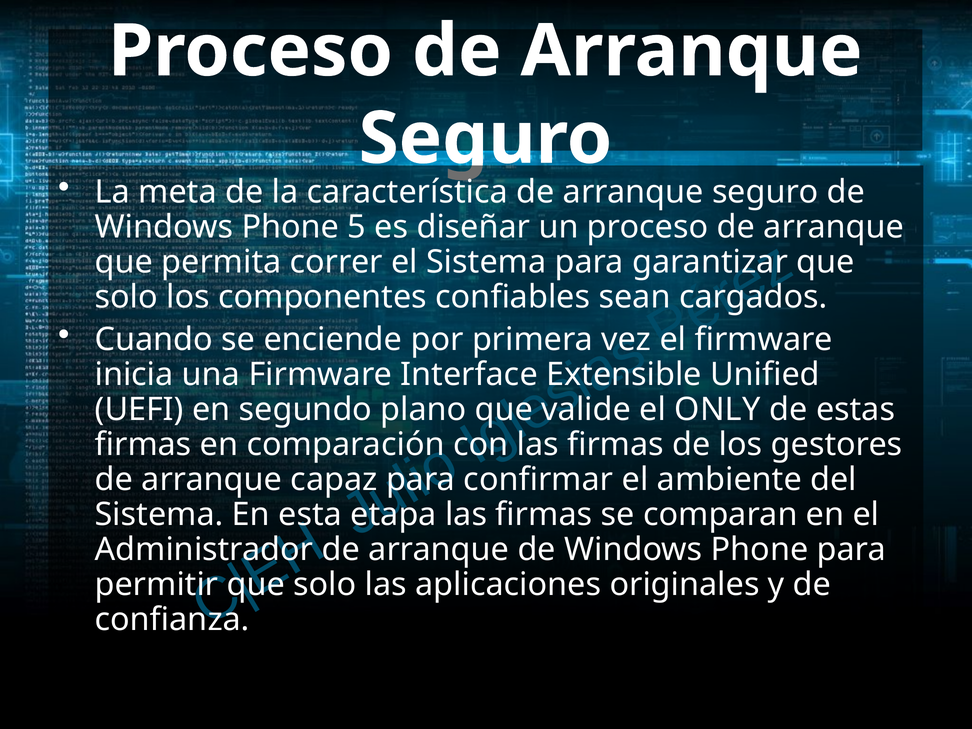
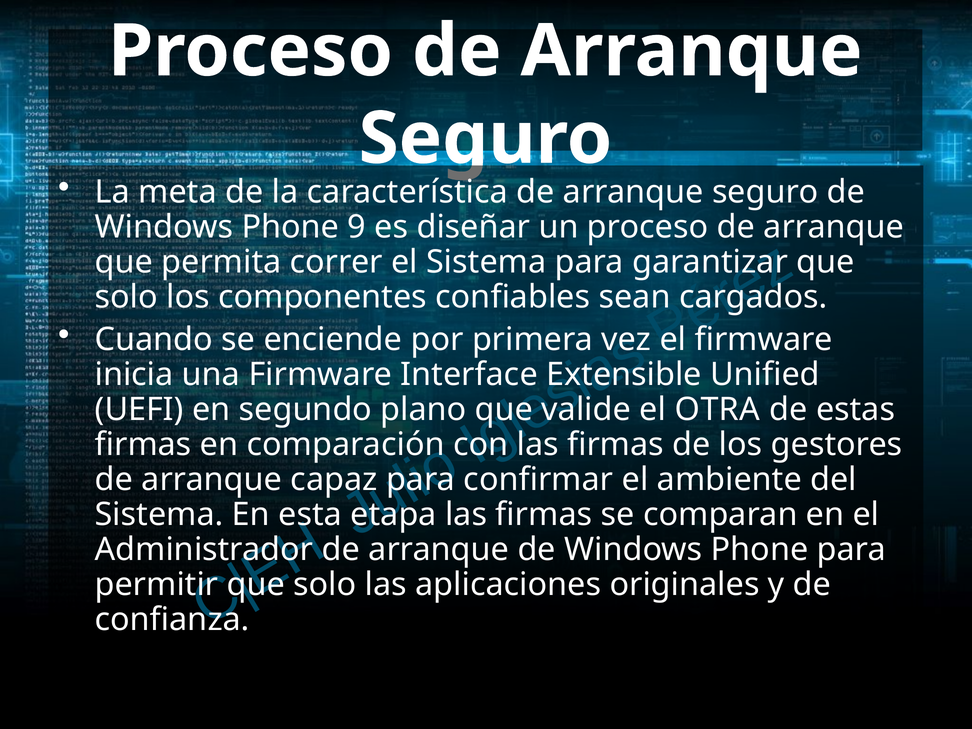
5: 5 -> 9
ONLY: ONLY -> OTRA
